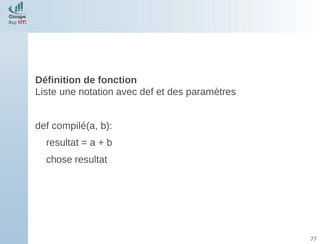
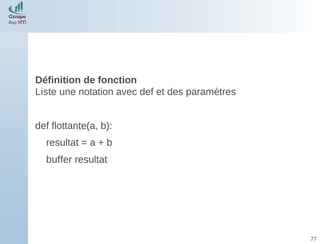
compilé(a: compilé(a -> flottante(a
chose: chose -> buffer
